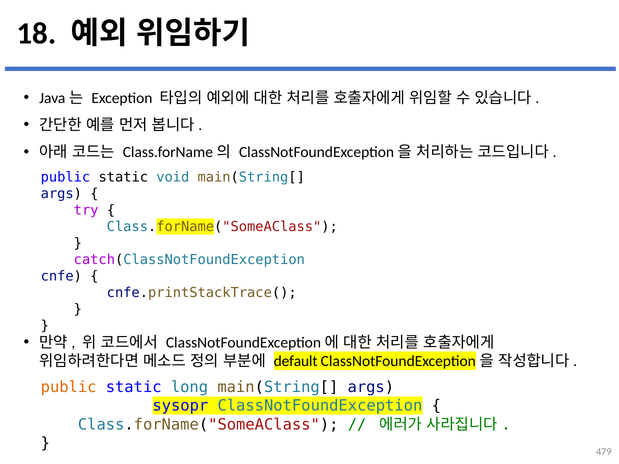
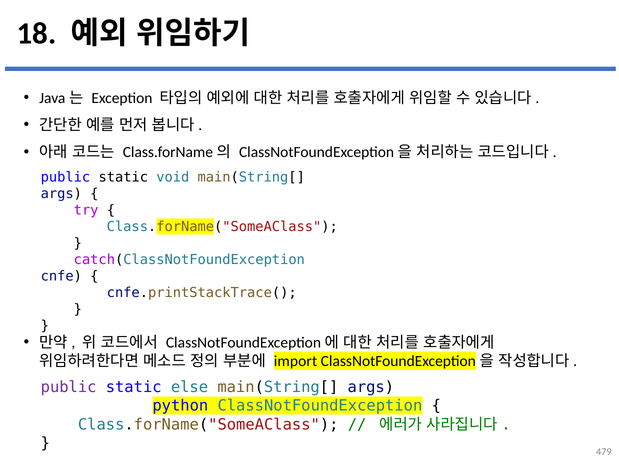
default: default -> import
public at (69, 388) colour: orange -> purple
long: long -> else
sysopr: sysopr -> python
